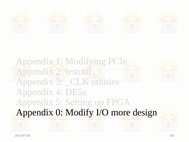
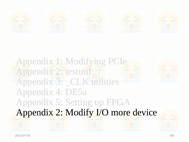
0 at (59, 112): 0 -> 2
design: design -> device
